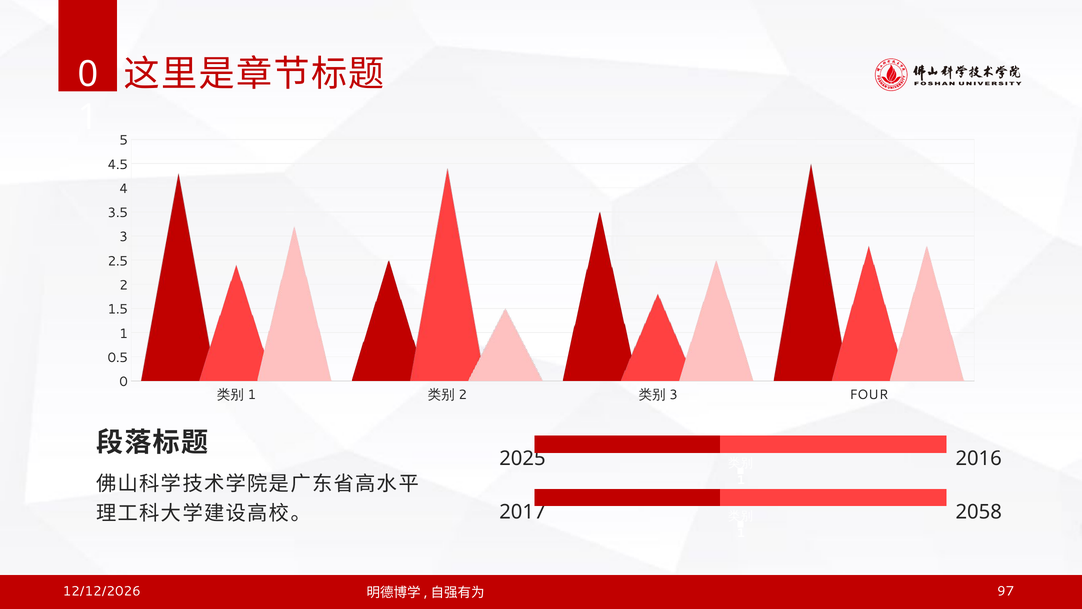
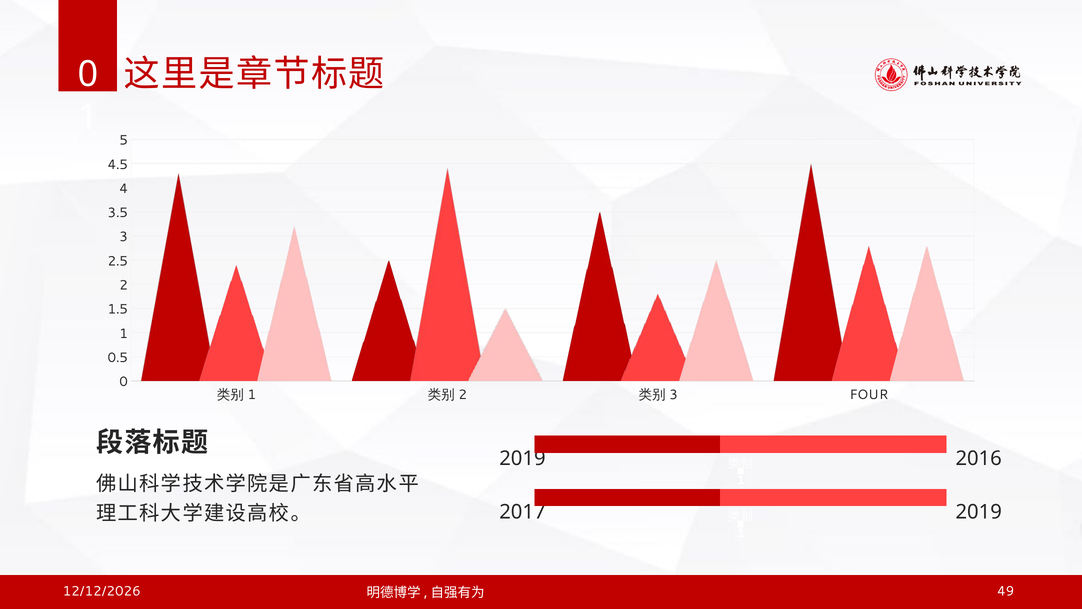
2025 at (522, 459): 2025 -> 2019
2058 at (979, 512): 2058 -> 2019
97: 97 -> 49
